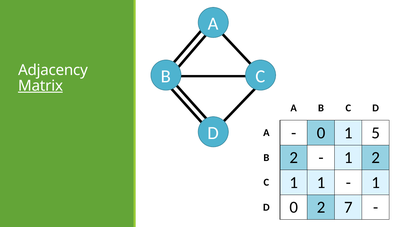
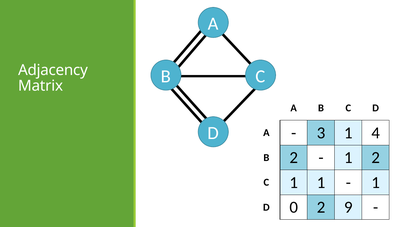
Matrix underline: present -> none
0 at (321, 133): 0 -> 3
5: 5 -> 4
7: 7 -> 9
